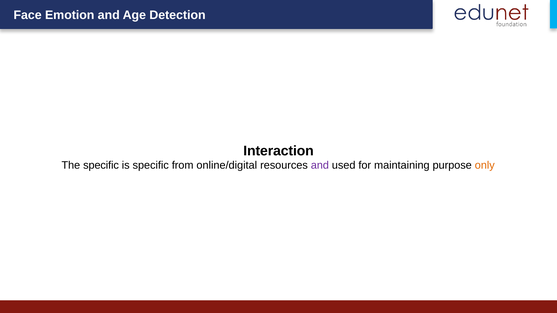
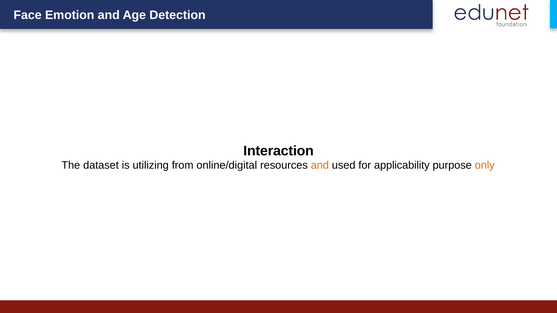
The specific: specific -> dataset
is specific: specific -> utilizing
and at (320, 166) colour: purple -> orange
maintaining: maintaining -> applicability
